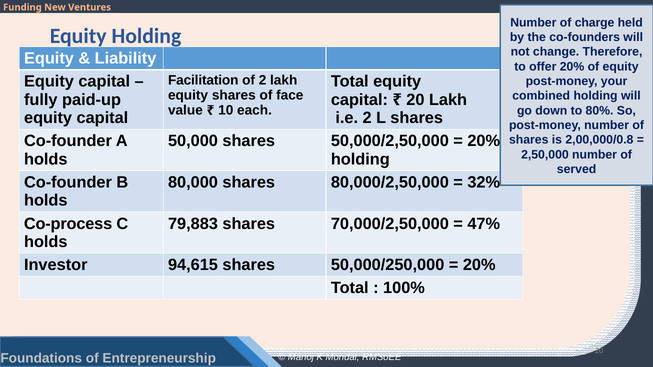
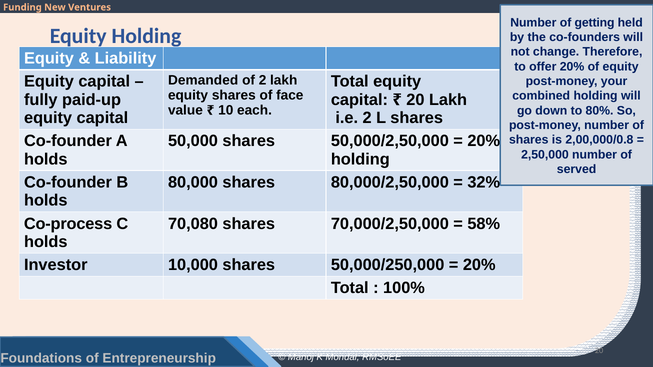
charge: charge -> getting
Facilitation: Facilitation -> Demanded
79,883: 79,883 -> 70,080
47%: 47% -> 58%
94,615: 94,615 -> 10,000
